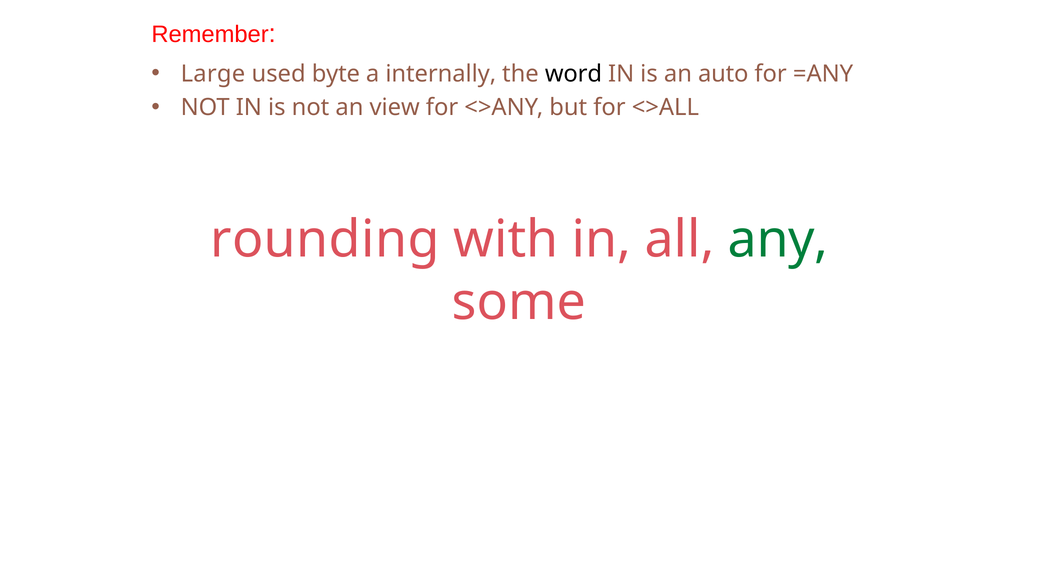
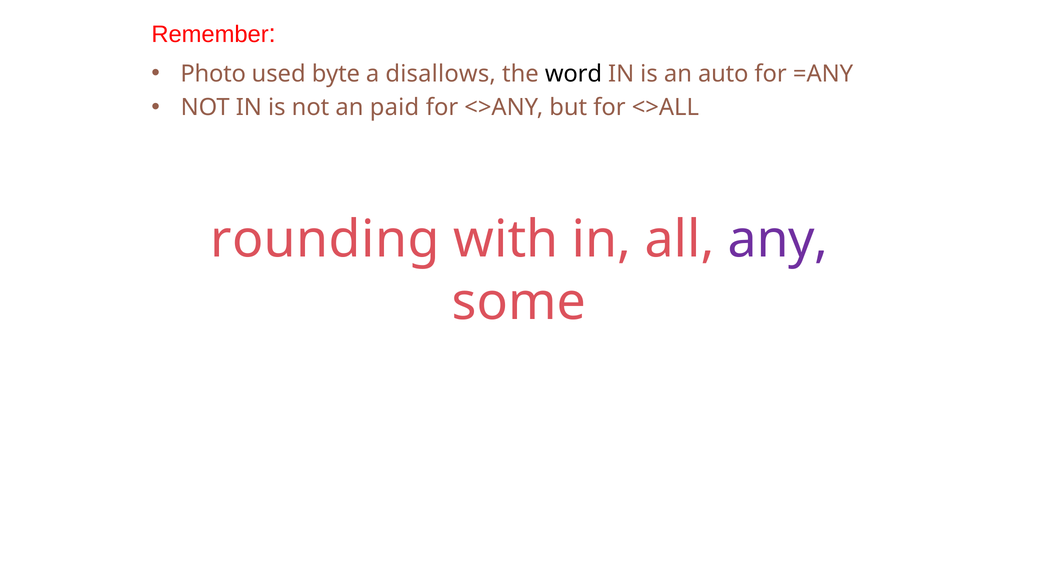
Large: Large -> Photo
internally: internally -> disallows
view: view -> paid
any colour: green -> purple
